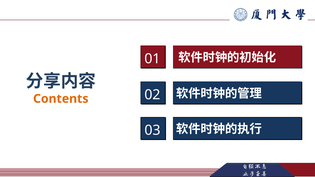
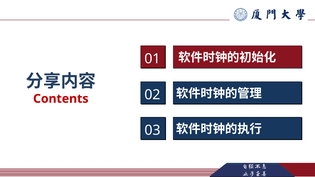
Contents colour: orange -> red
